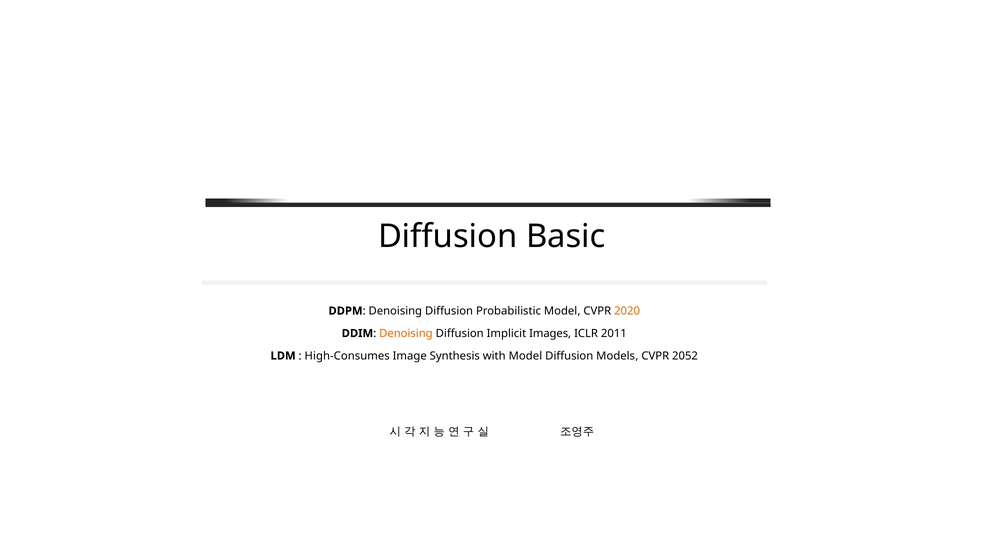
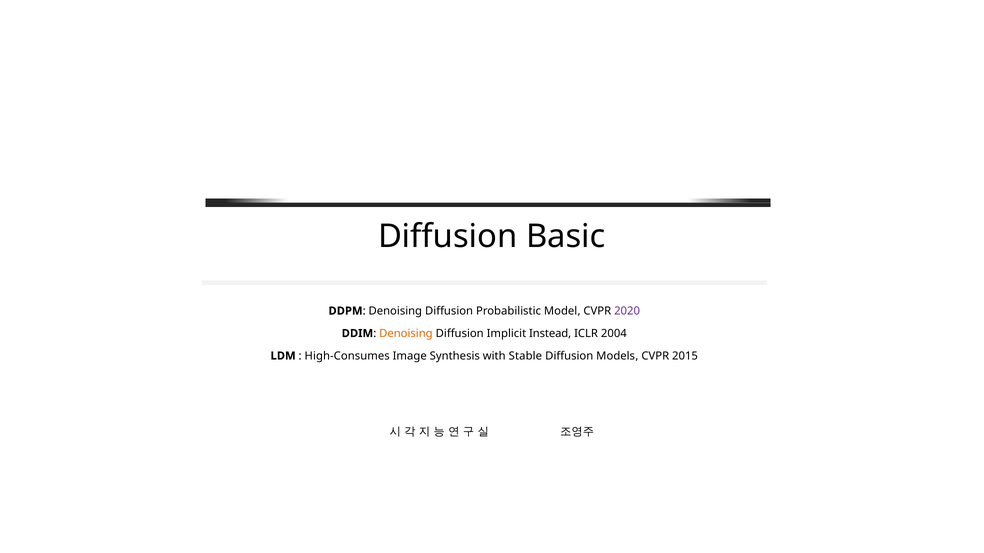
2020 colour: orange -> purple
Images: Images -> Instead
2011: 2011 -> 2004
with Model: Model -> Stable
2052: 2052 -> 2015
